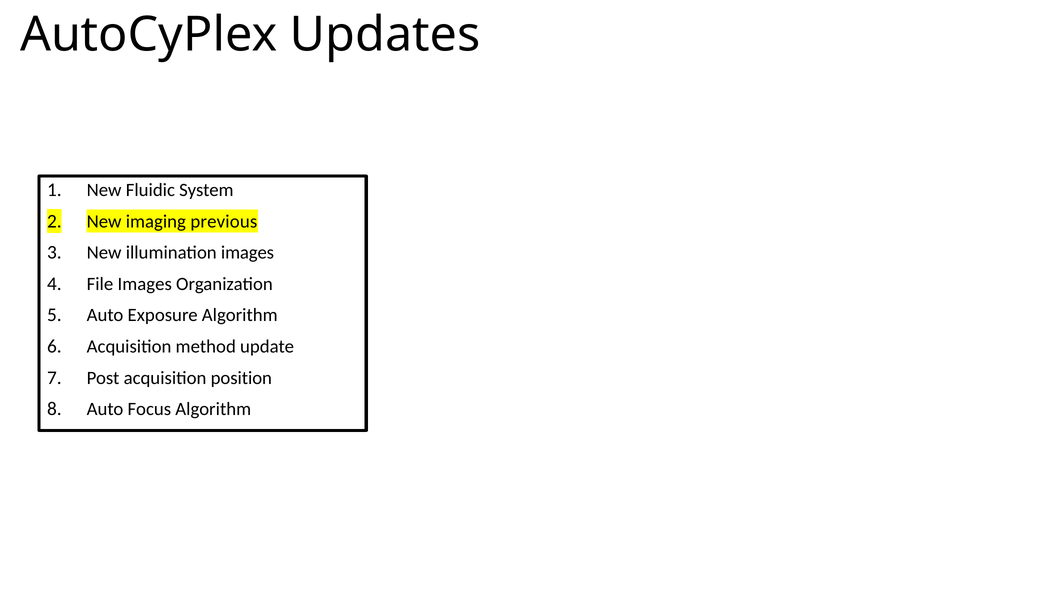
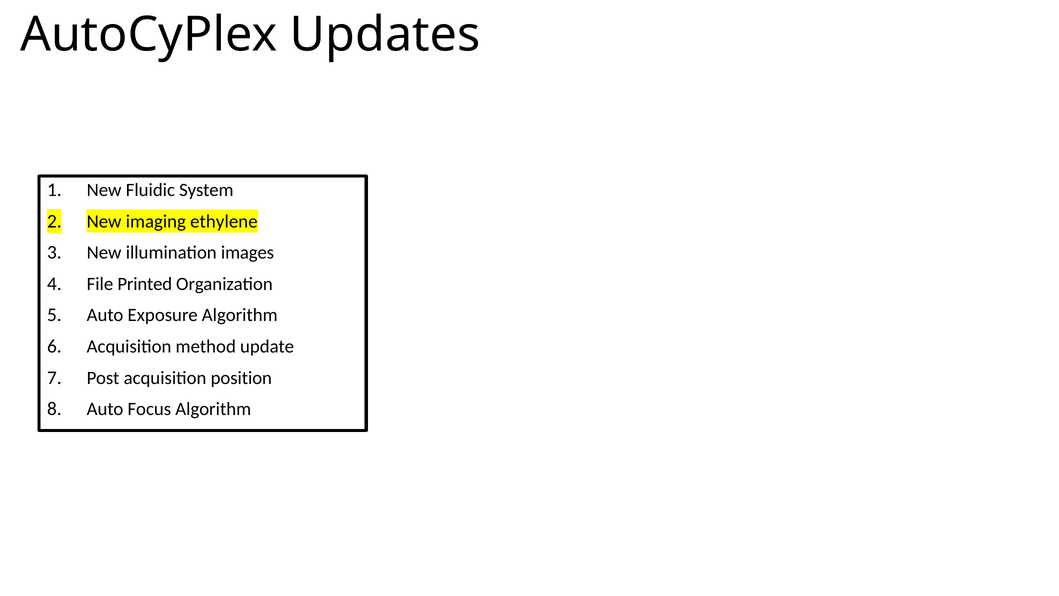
previous: previous -> ethylene
File Images: Images -> Printed
